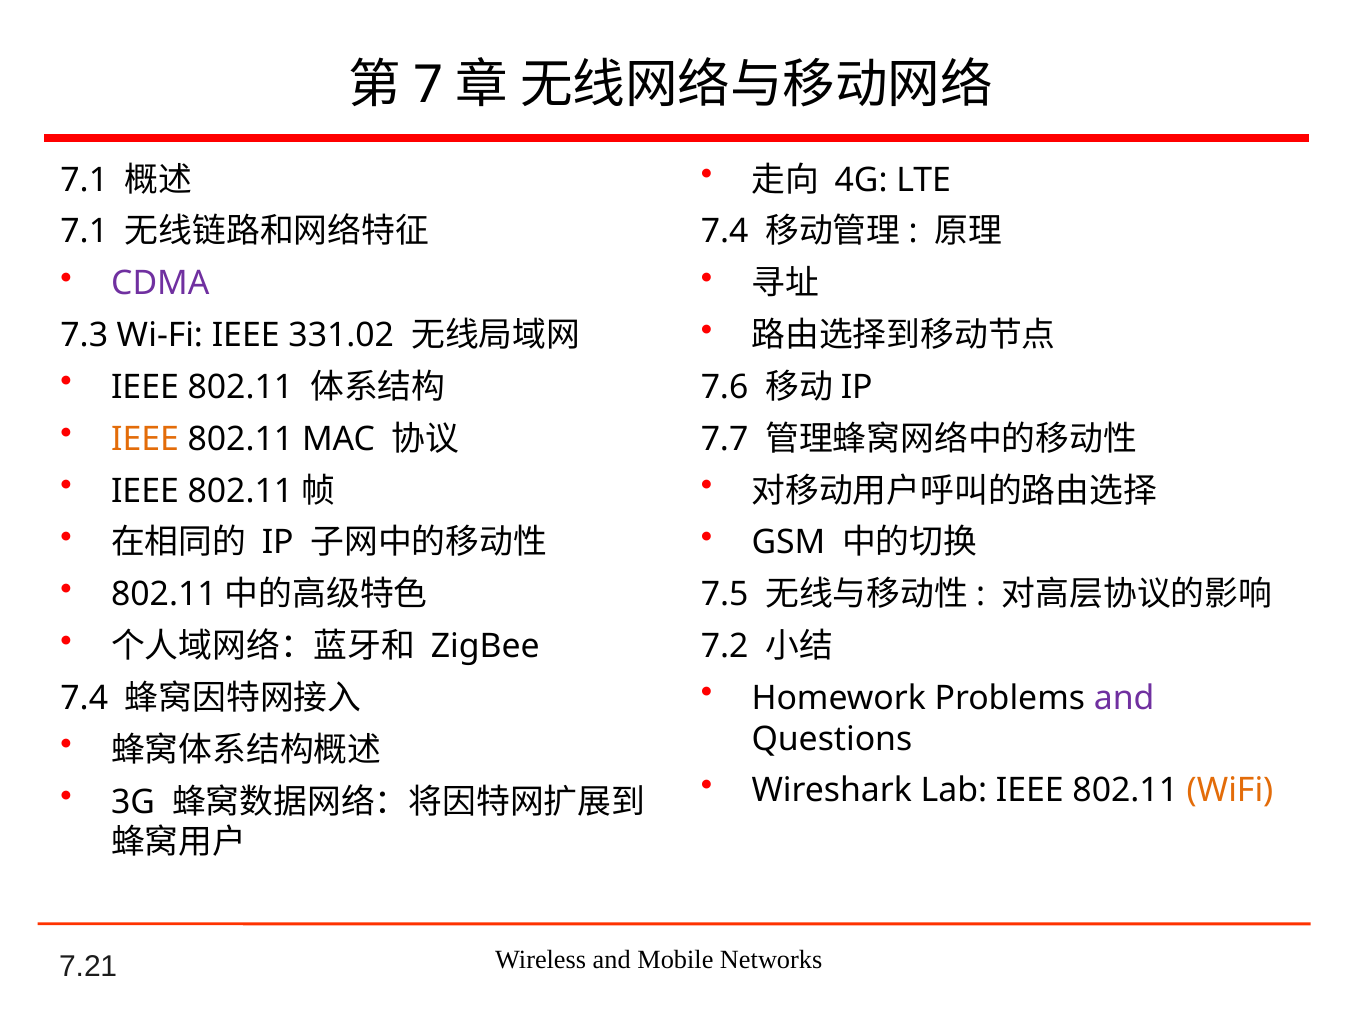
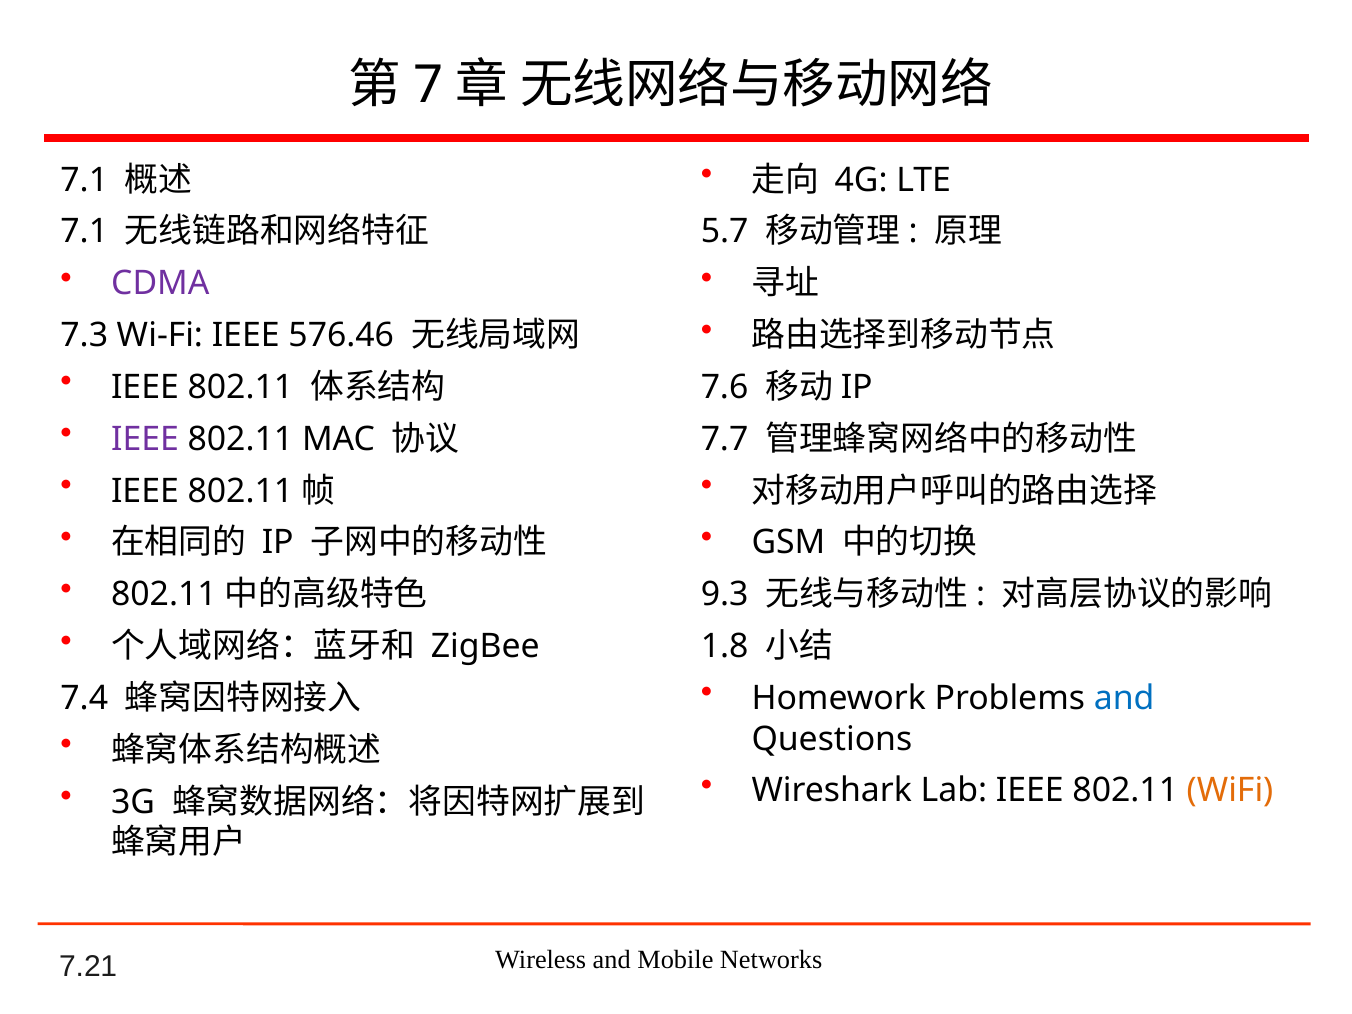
7.4 at (725, 232): 7.4 -> 5.7
331.02: 331.02 -> 576.46
IEEE at (145, 439) colour: orange -> purple
7.5: 7.5 -> 9.3
7.2: 7.2 -> 1.8
and at (1124, 698) colour: purple -> blue
